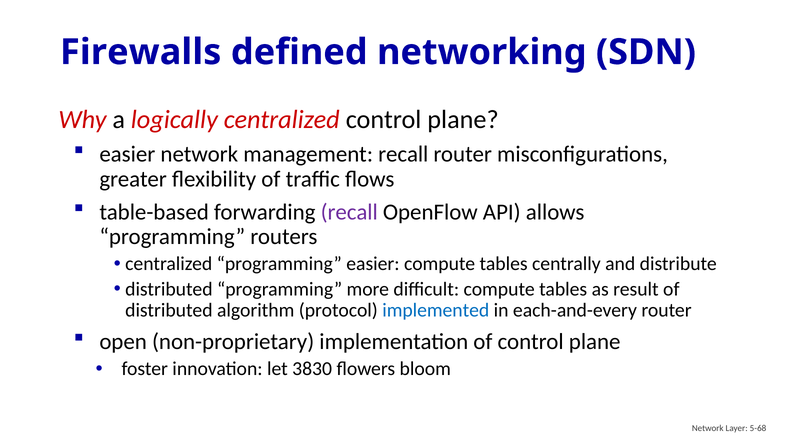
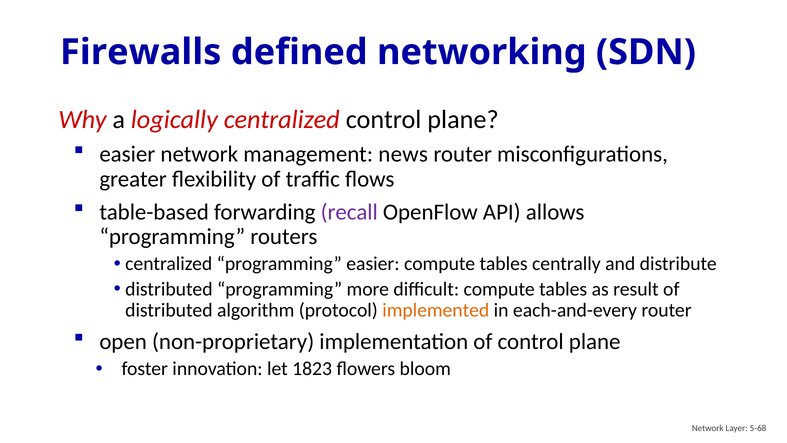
management recall: recall -> news
implemented colour: blue -> orange
3830: 3830 -> 1823
